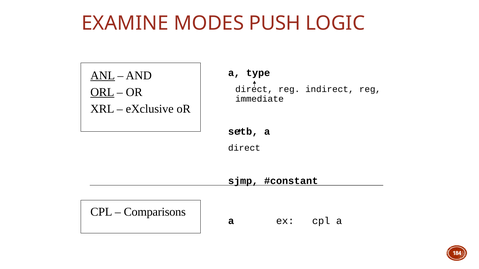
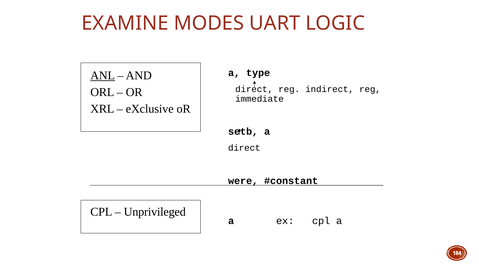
PUSH: PUSH -> UART
ORL underline: present -> none
sjmp: sjmp -> were
Comparisons: Comparisons -> Unprivileged
